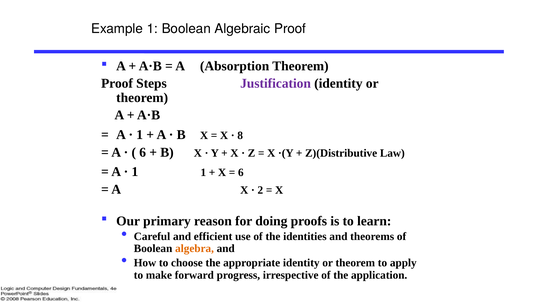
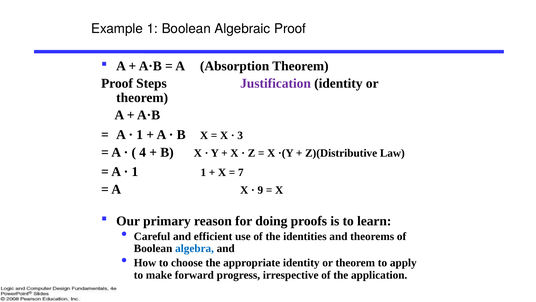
8: 8 -> 3
6 at (143, 152): 6 -> 4
6 at (241, 172): 6 -> 7
2: 2 -> 9
algebra colour: orange -> blue
